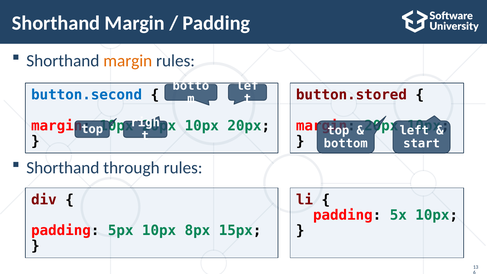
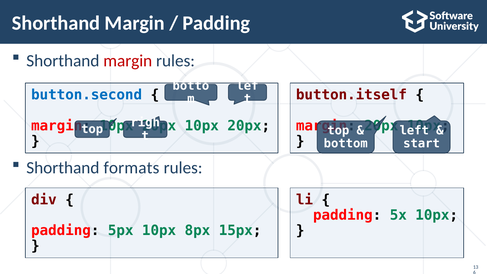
margin at (128, 61) colour: orange -> red
button.stored: button.stored -> button.itself
through: through -> formats
